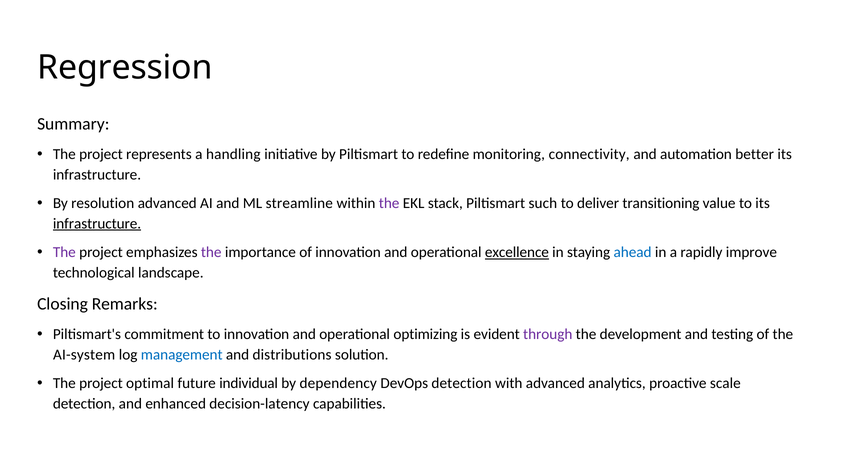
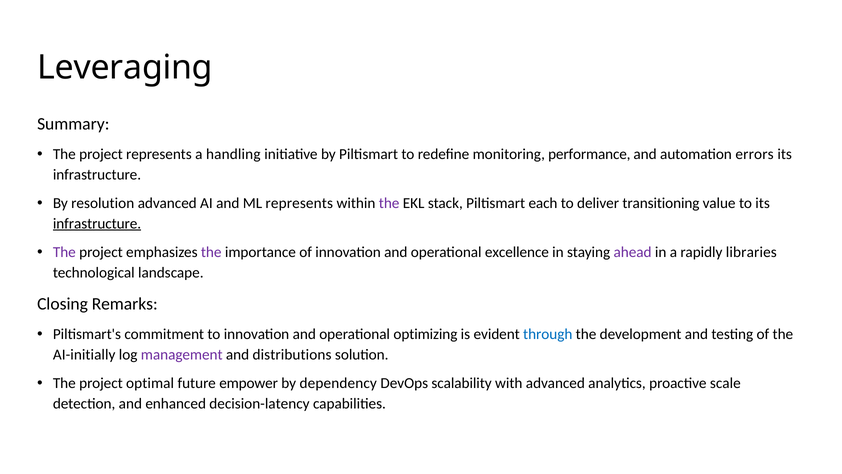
Regression: Regression -> Leveraging
connectivity: connectivity -> performance
better: better -> errors
ML streamline: streamline -> represents
such: such -> each
excellence underline: present -> none
ahead colour: blue -> purple
improve: improve -> libraries
through colour: purple -> blue
AI-system: AI-system -> AI-initially
management colour: blue -> purple
individual: individual -> empower
DevOps detection: detection -> scalability
